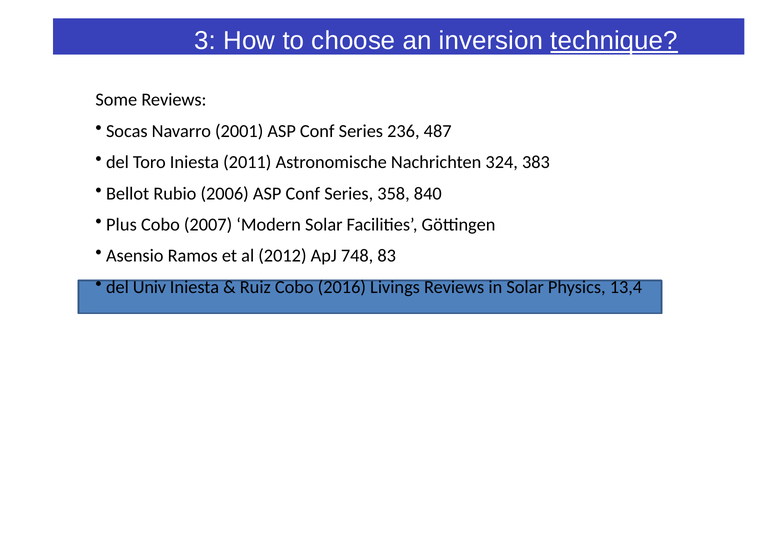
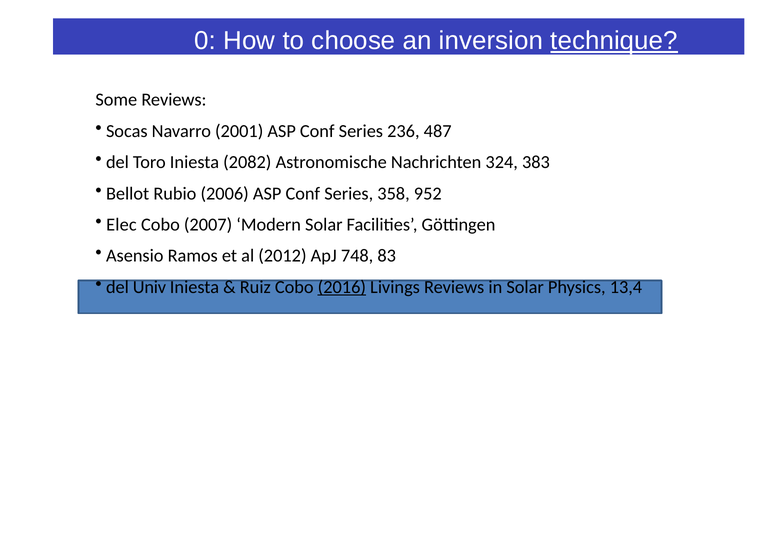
3: 3 -> 0
2011: 2011 -> 2082
840: 840 -> 952
Plus: Plus -> Elec
2016 underline: none -> present
